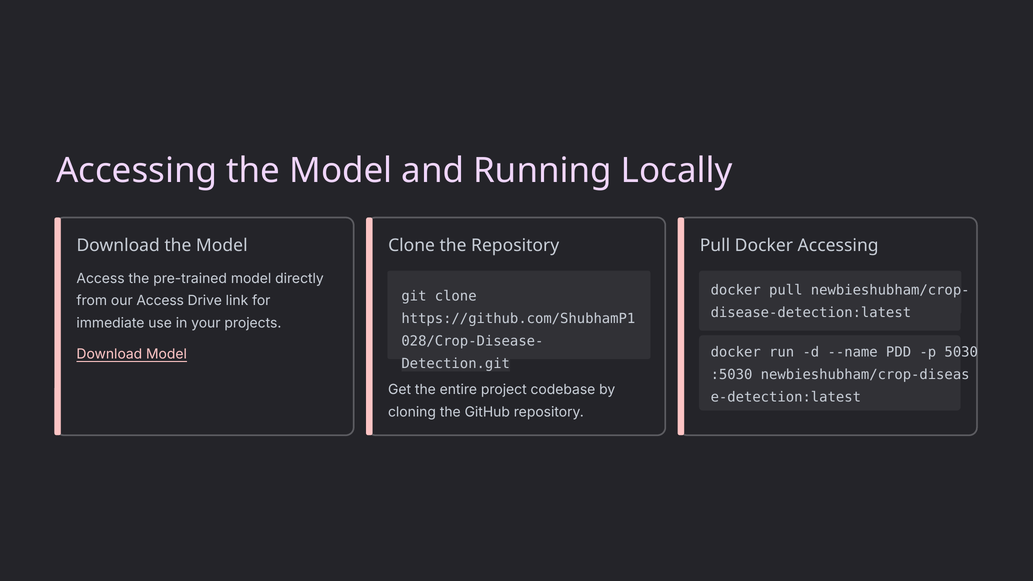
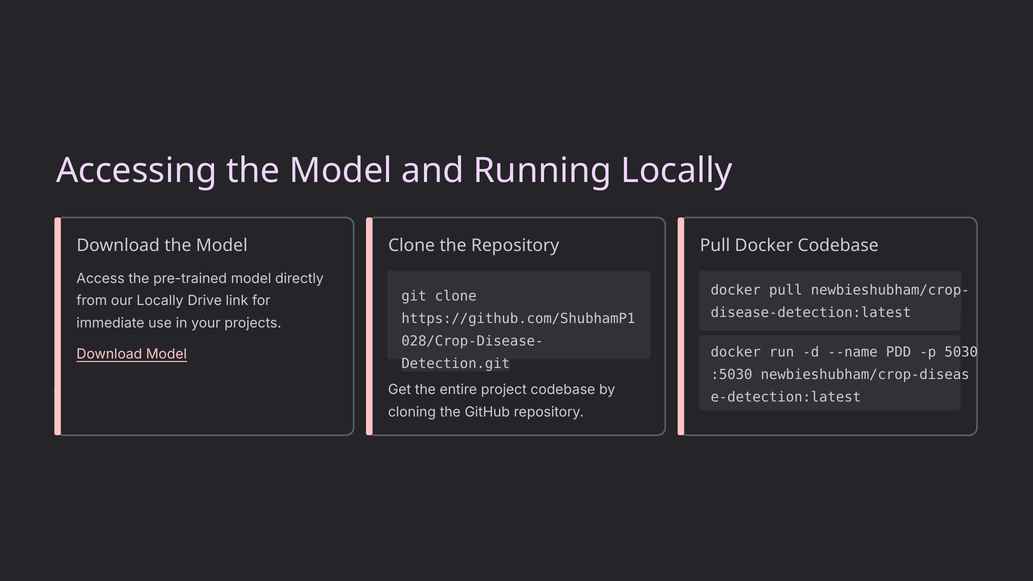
Docker Accessing: Accessing -> Codebase
our Access: Access -> Locally
